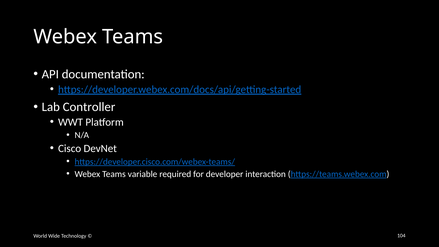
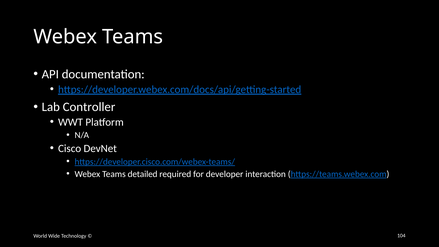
variable: variable -> detailed
